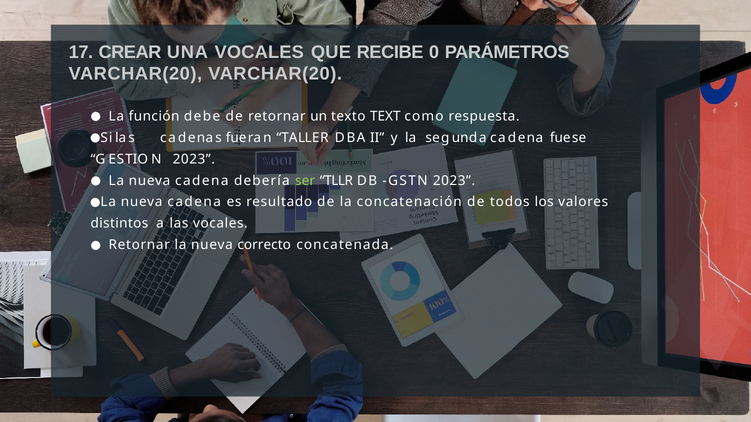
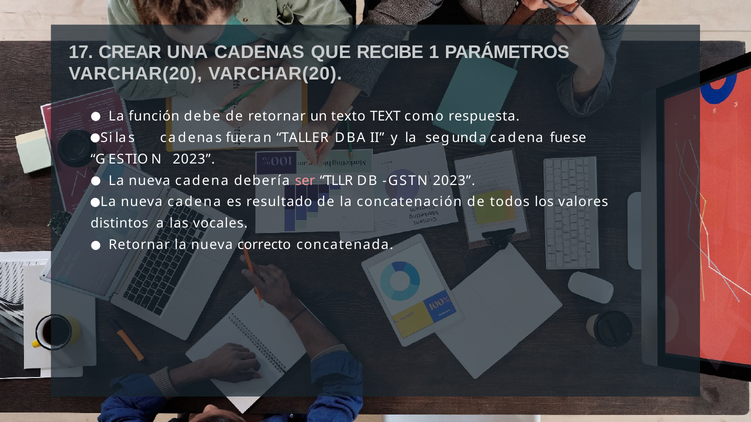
UNA VOCALES: VOCALES -> CADENAS
0: 0 -> 1
ser colour: light green -> pink
